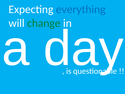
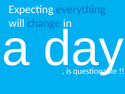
change colour: green -> blue
